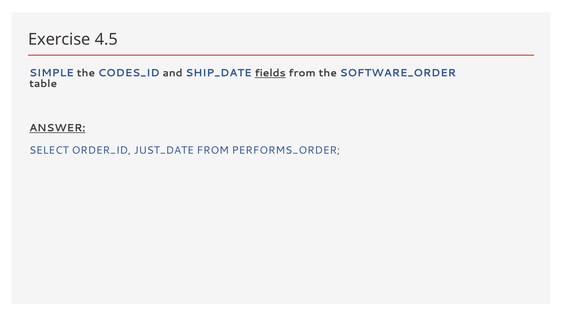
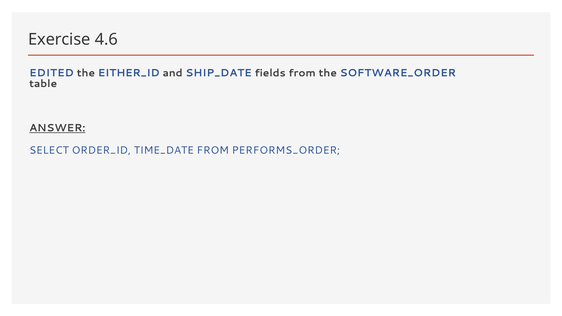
4.5: 4.5 -> 4.6
SIMPLE: SIMPLE -> EDITED
CODES_ID: CODES_ID -> EITHER_ID
fields underline: present -> none
JUST_DATE: JUST_DATE -> TIME_DATE
